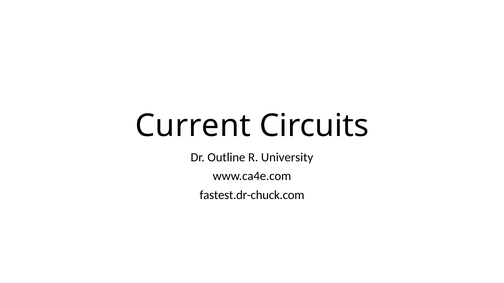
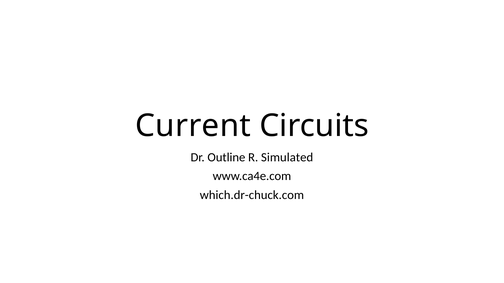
University: University -> Simulated
fastest.dr-chuck.com: fastest.dr-chuck.com -> which.dr-chuck.com
